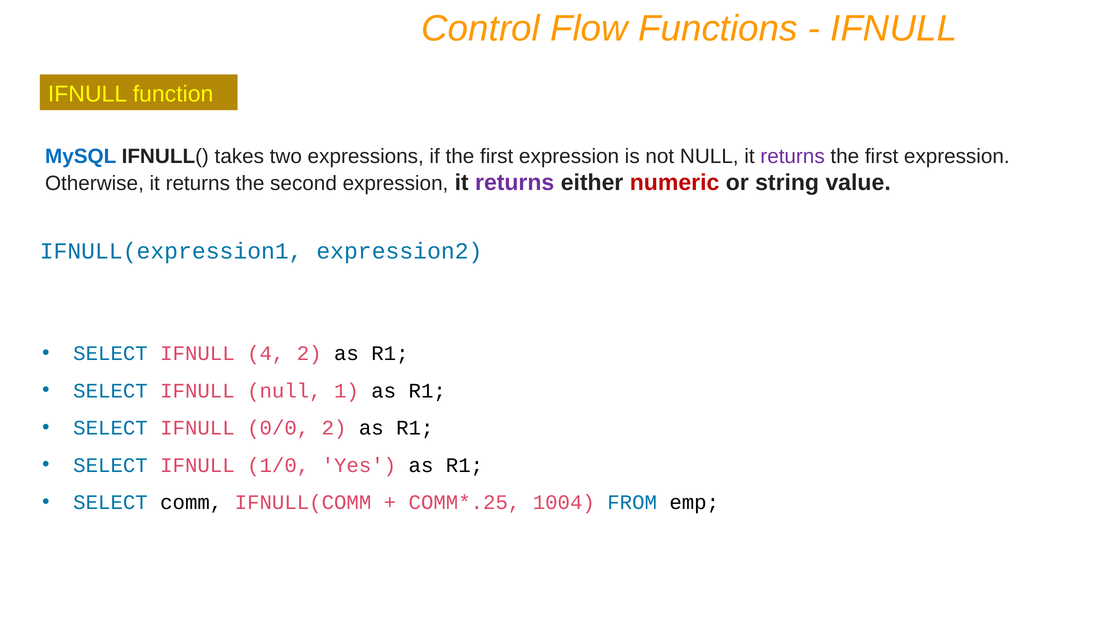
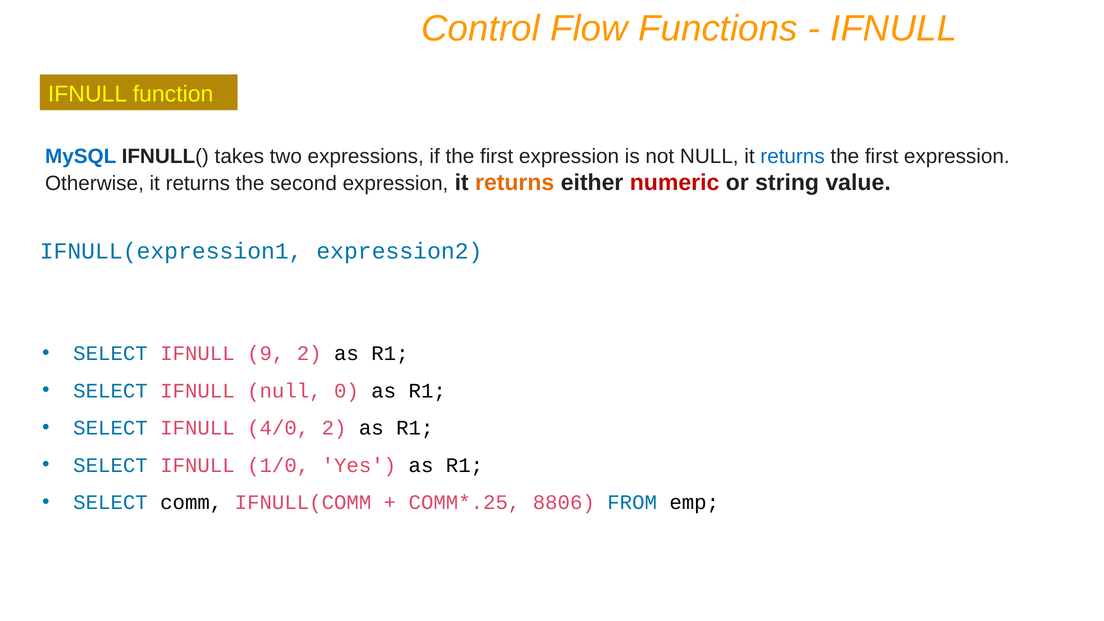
returns at (793, 156) colour: purple -> blue
returns at (515, 183) colour: purple -> orange
4: 4 -> 9
1: 1 -> 0
0/0: 0/0 -> 4/0
1004: 1004 -> 8806
